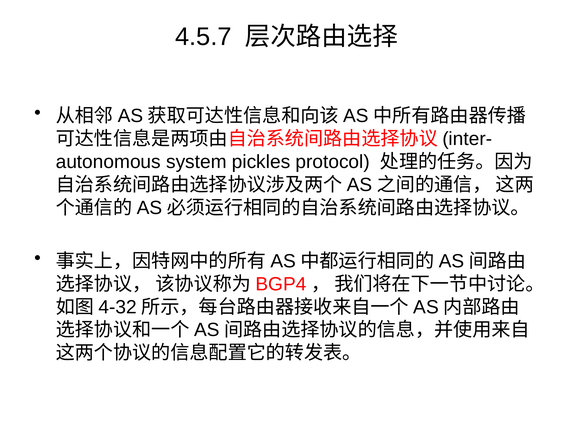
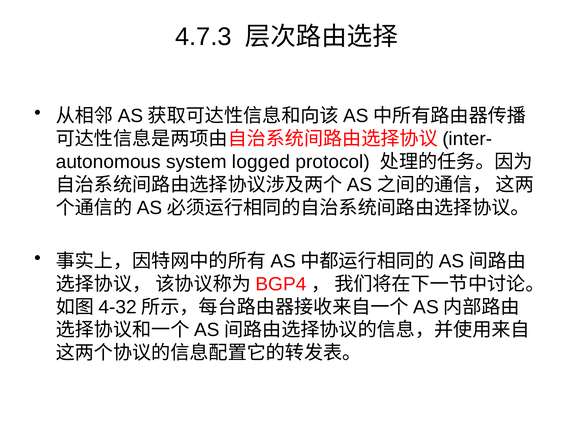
4.5.7: 4.5.7 -> 4.7.3
pickles: pickles -> logged
